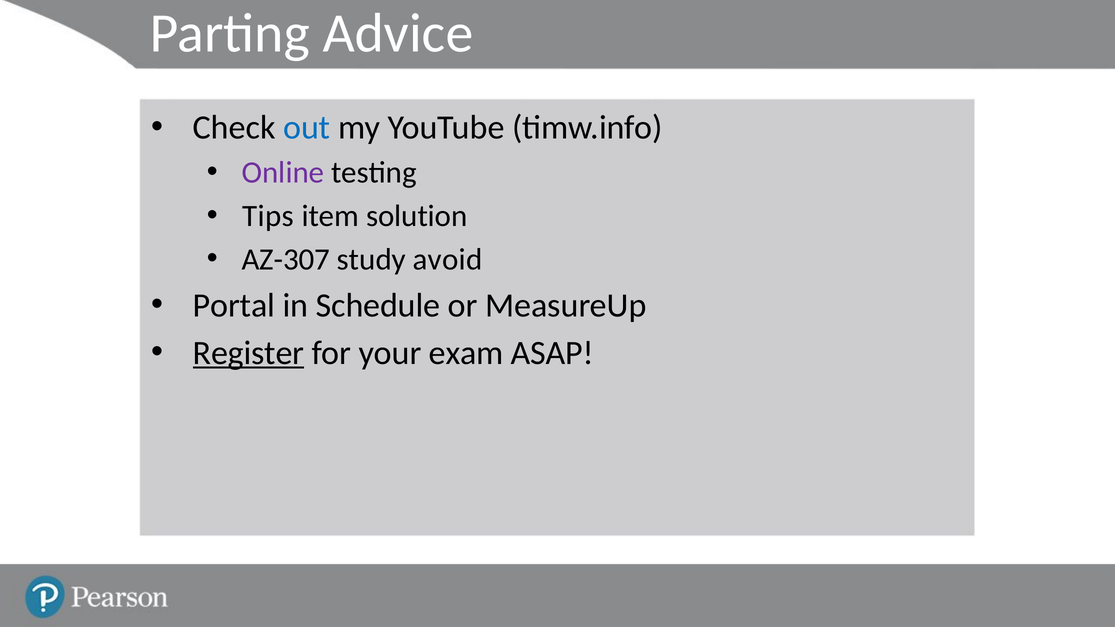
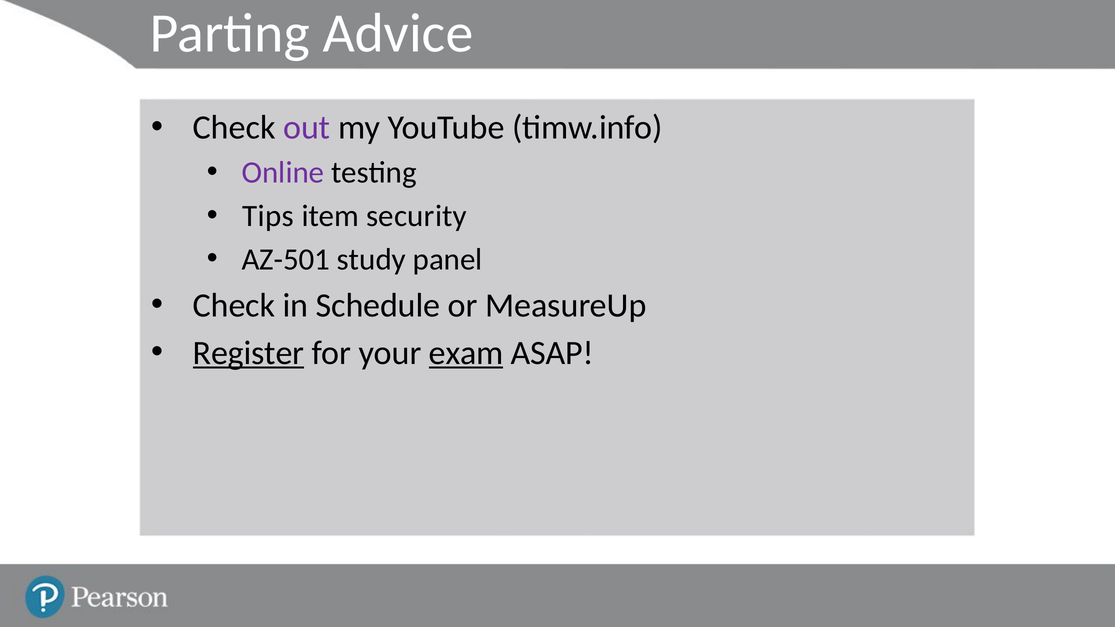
out colour: blue -> purple
solution: solution -> security
AZ-307: AZ-307 -> AZ-501
avoid: avoid -> panel
Portal at (234, 306): Portal -> Check
exam underline: none -> present
